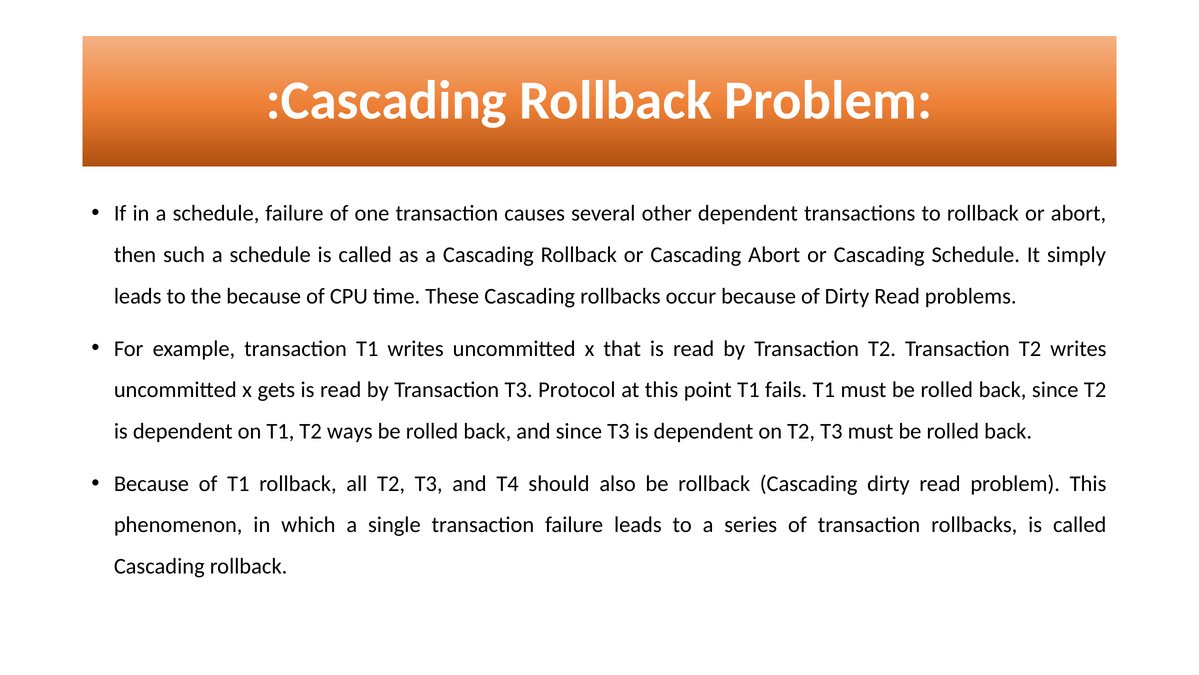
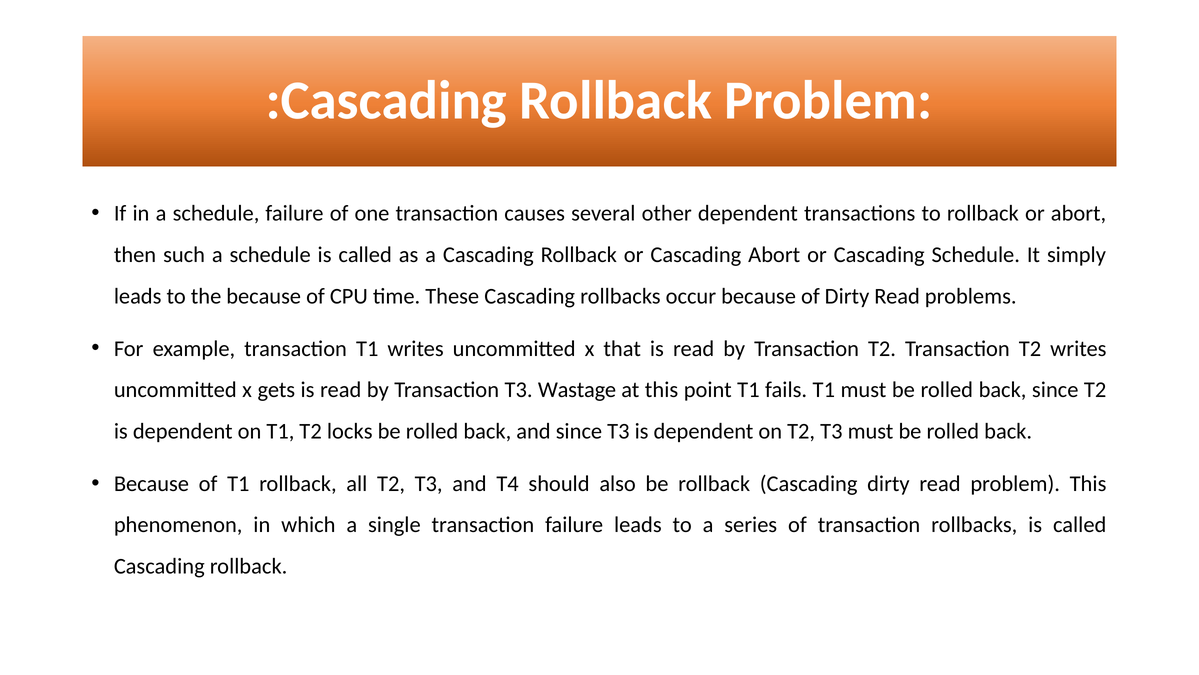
Protocol: Protocol -> Wastage
ways: ways -> locks
